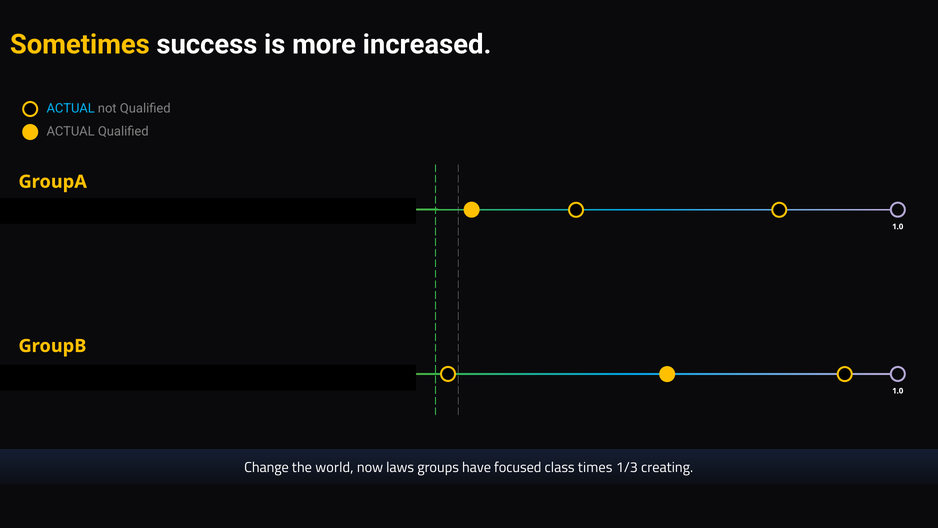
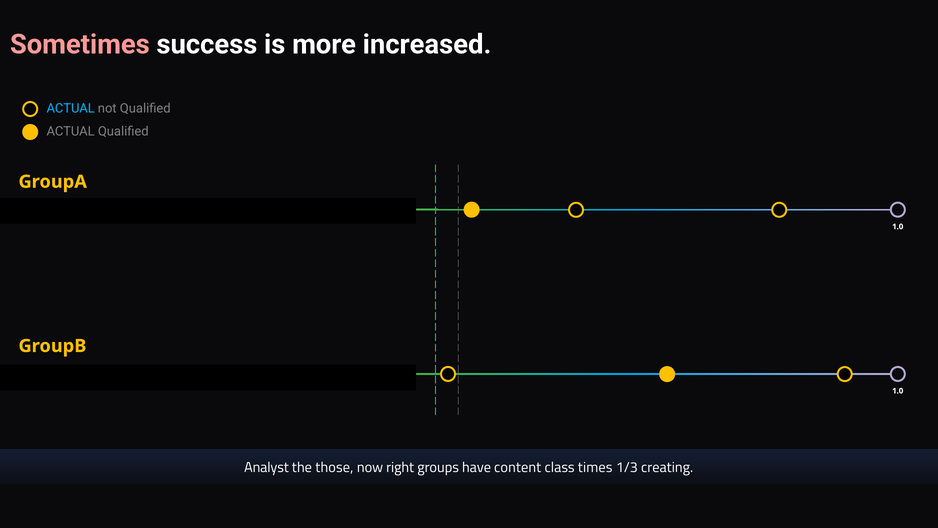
Sometimes colour: yellow -> pink
Change: Change -> Analyst
world: world -> those
laws: laws -> right
focused: focused -> content
